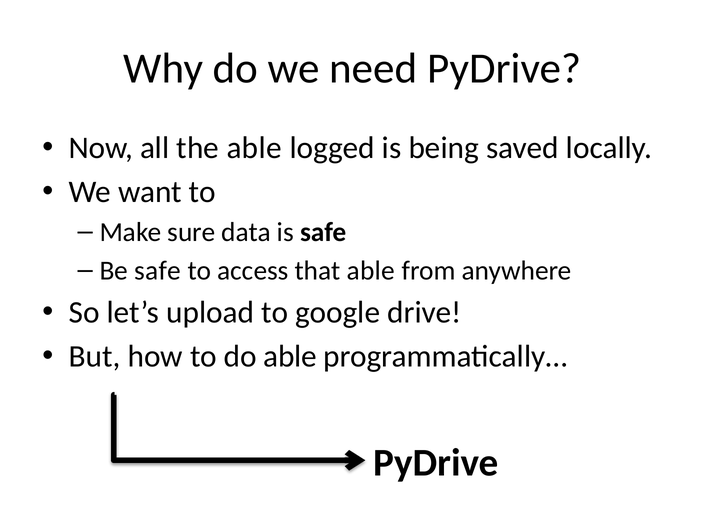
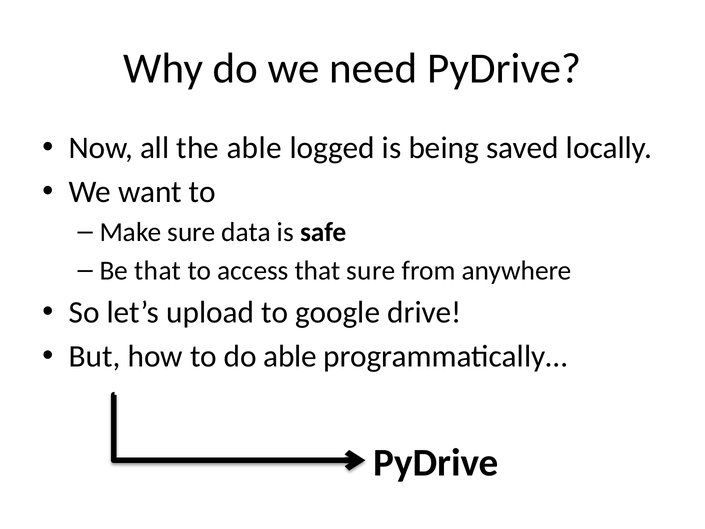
Be safe: safe -> that
that able: able -> sure
